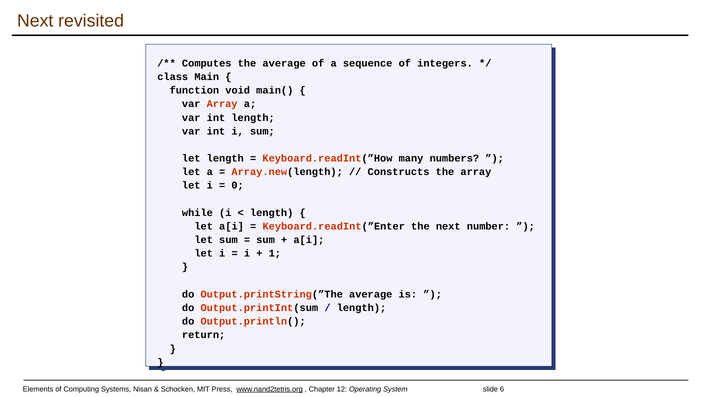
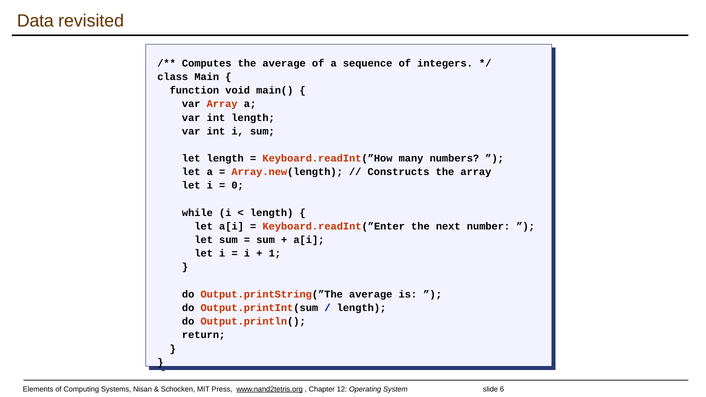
Next at (35, 21): Next -> Data
